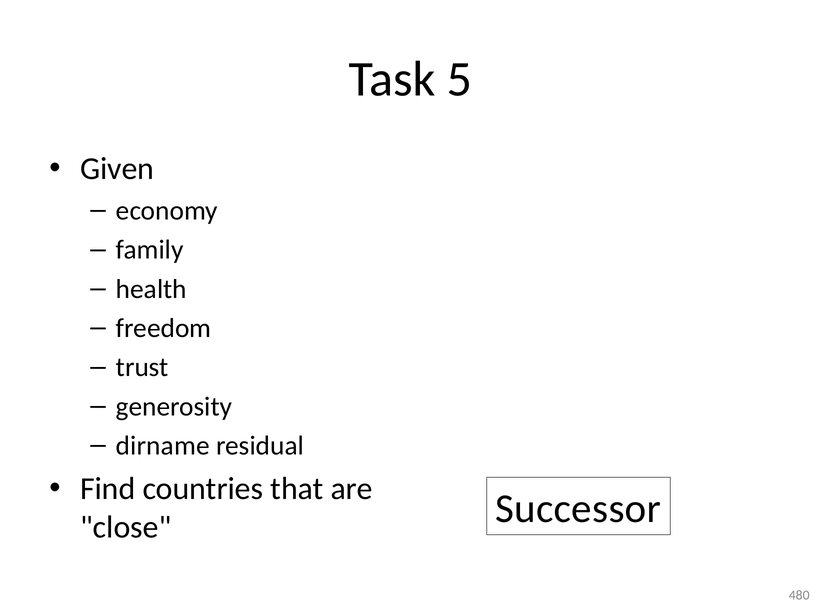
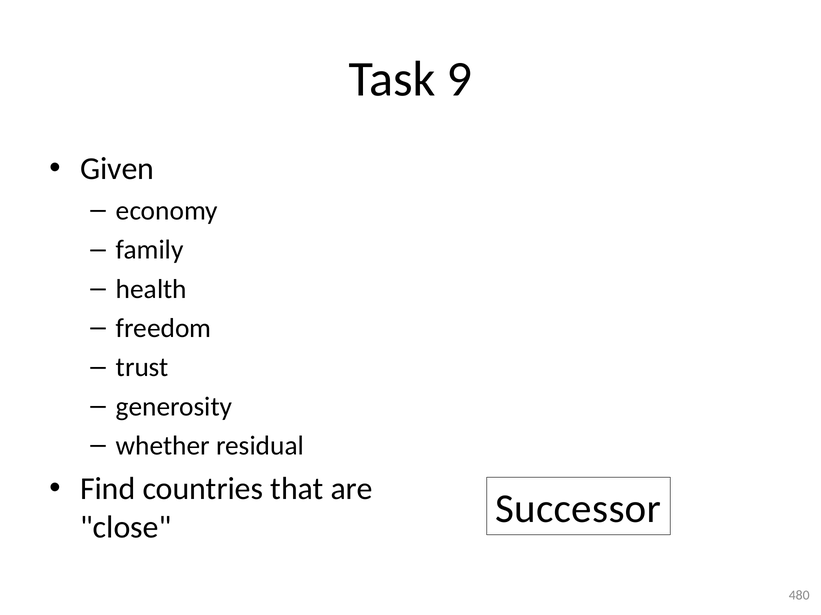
5: 5 -> 9
dirname: dirname -> whether
